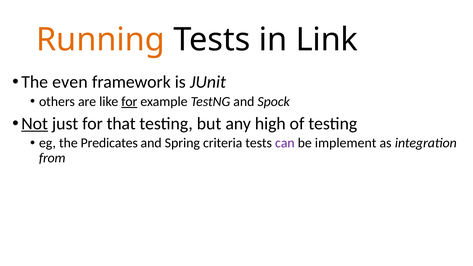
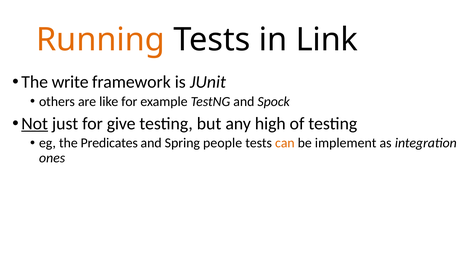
even: even -> write
for at (129, 102) underline: present -> none
that: that -> give
criteria: criteria -> people
can colour: purple -> orange
from: from -> ones
